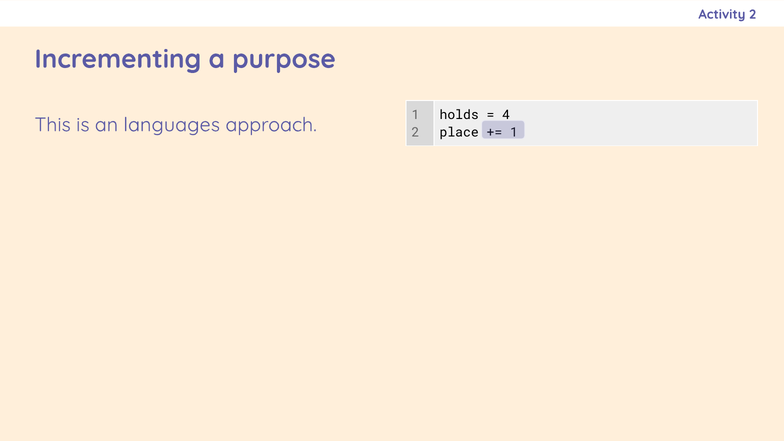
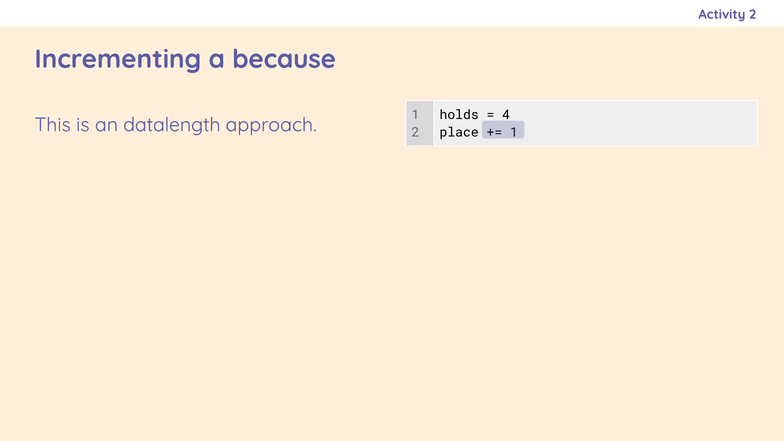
purpose: purpose -> because
languages: languages -> datalength
